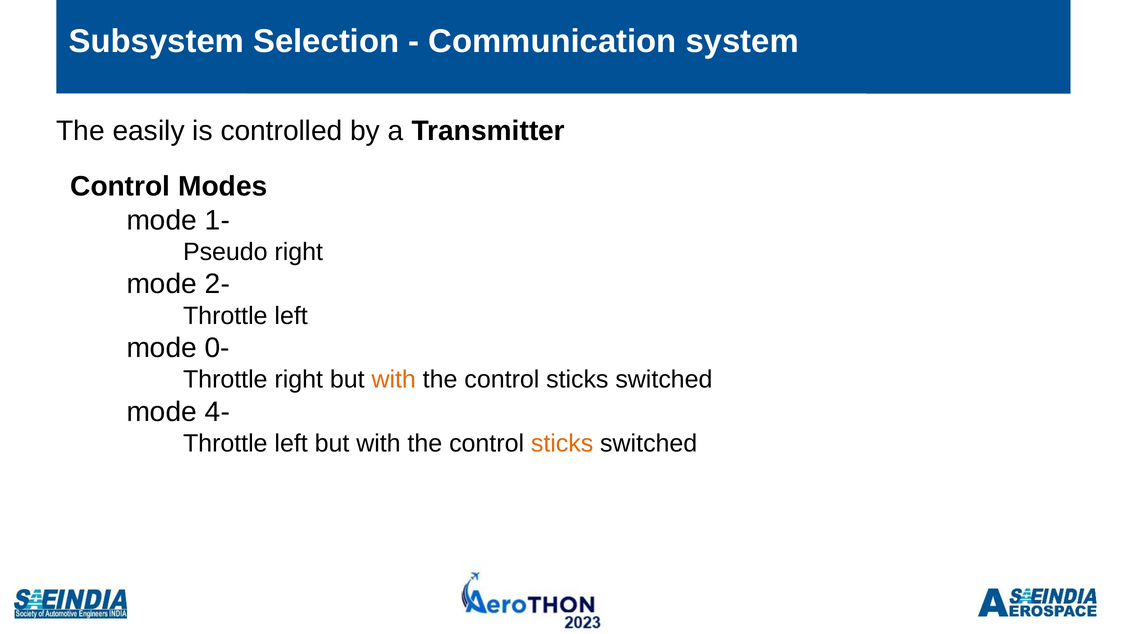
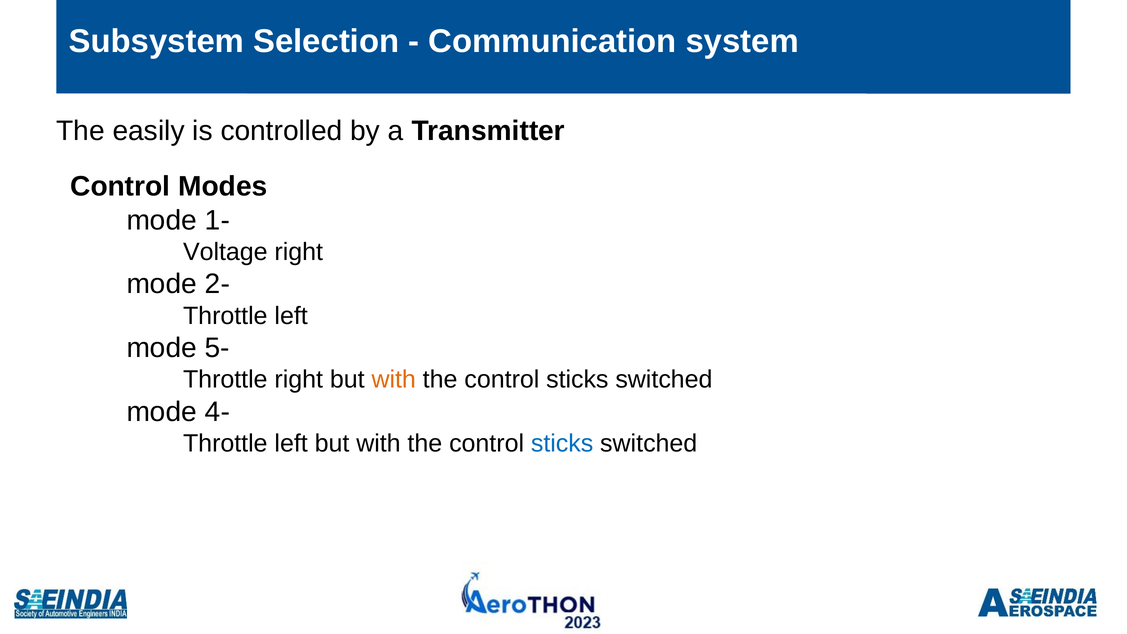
Pseudo: Pseudo -> Voltage
0-: 0- -> 5-
sticks at (562, 444) colour: orange -> blue
